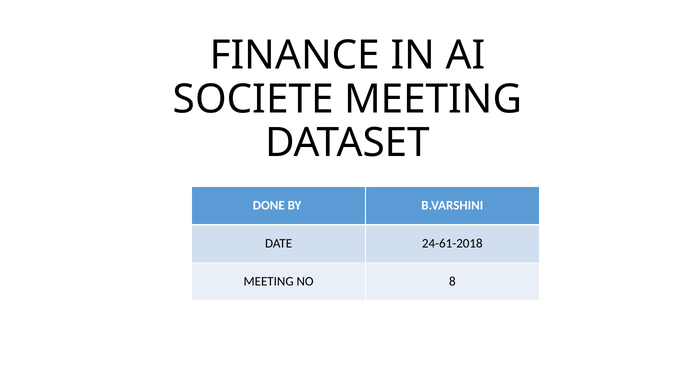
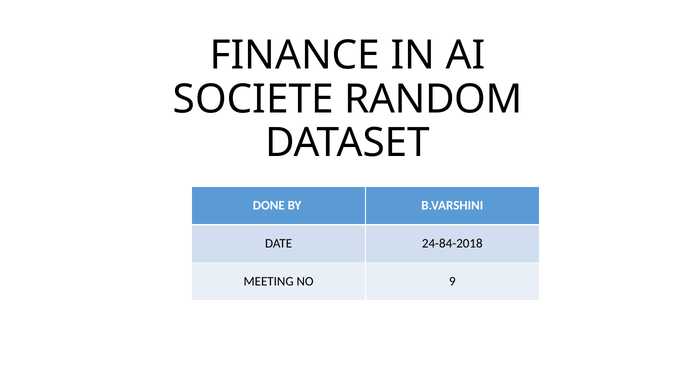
SOCIETE MEETING: MEETING -> RANDOM
24-61-2018: 24-61-2018 -> 24-84-2018
8: 8 -> 9
